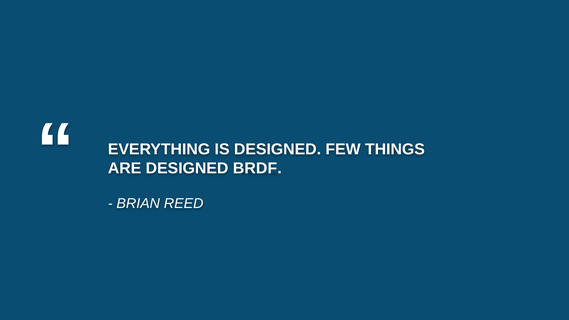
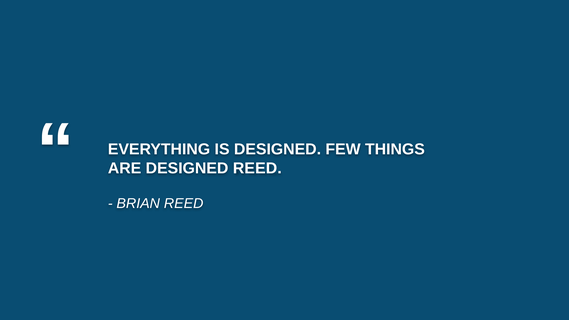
DESIGNED BRDF: BRDF -> REED
